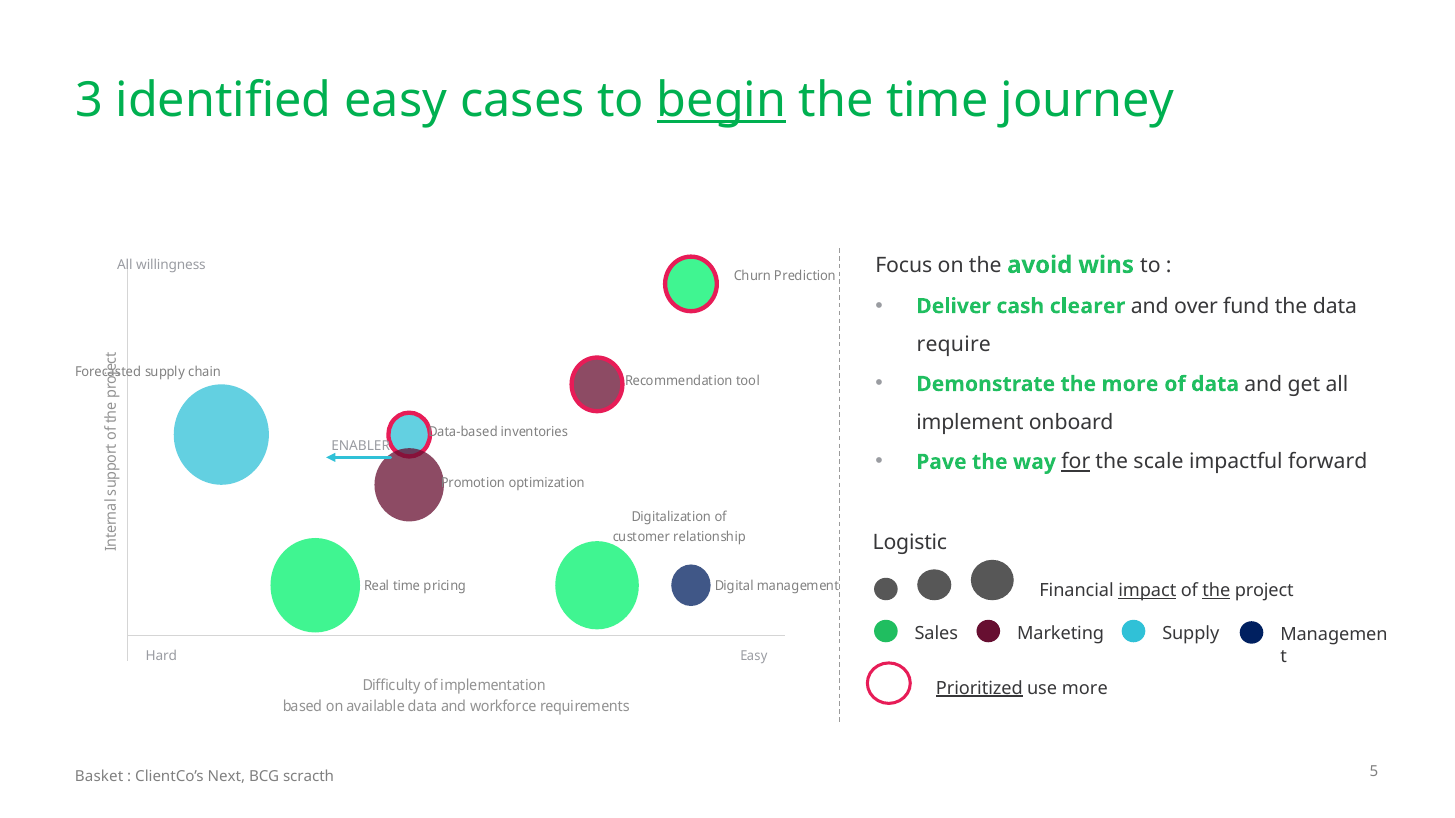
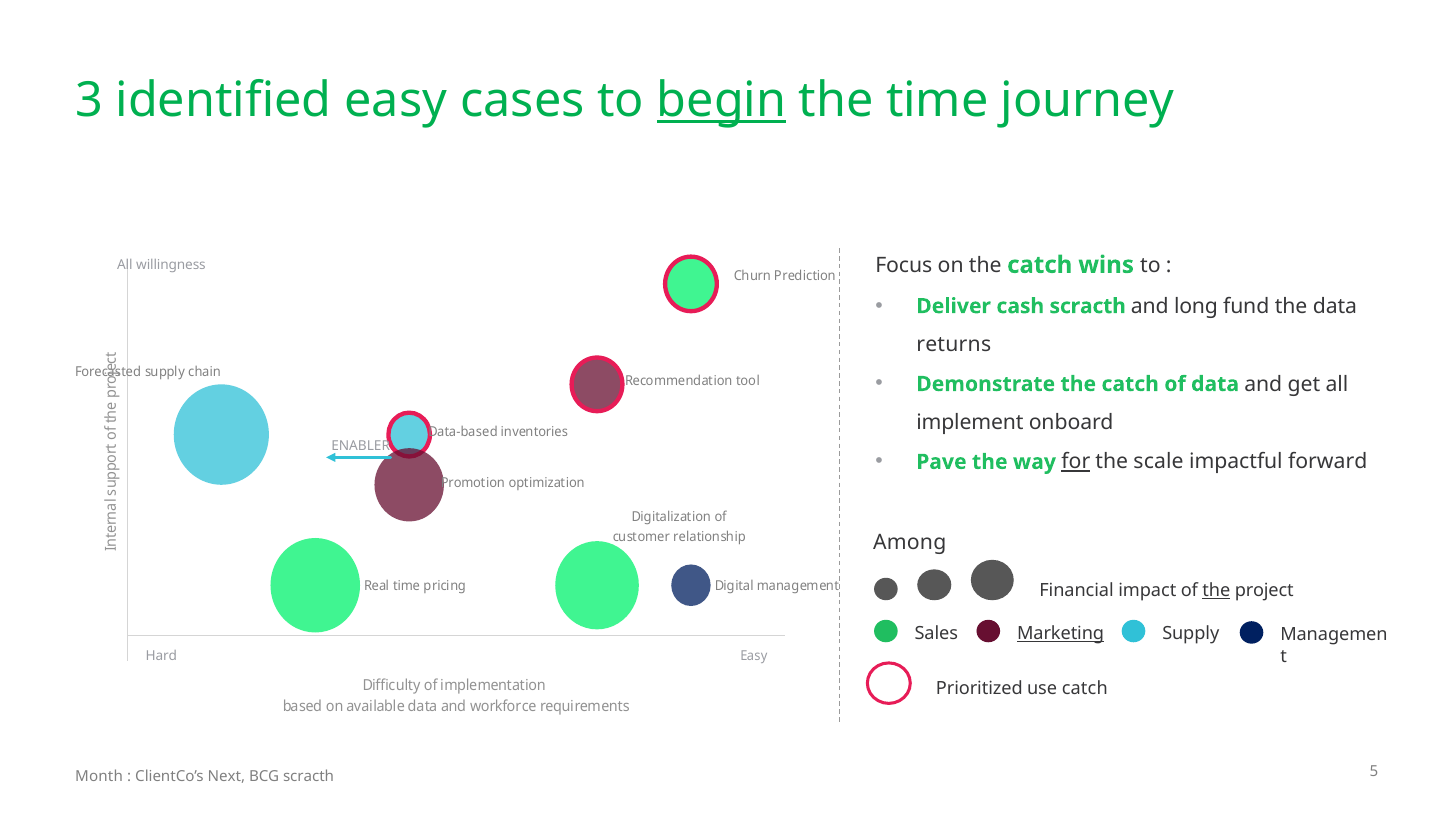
on the avoid: avoid -> catch
cash clearer: clearer -> scracth
over: over -> long
require: require -> returns
Demonstrate the more: more -> catch
Logistic: Logistic -> Among
impact underline: present -> none
Marketing underline: none -> present
Prioritized underline: present -> none
use more: more -> catch
Basket: Basket -> Month
